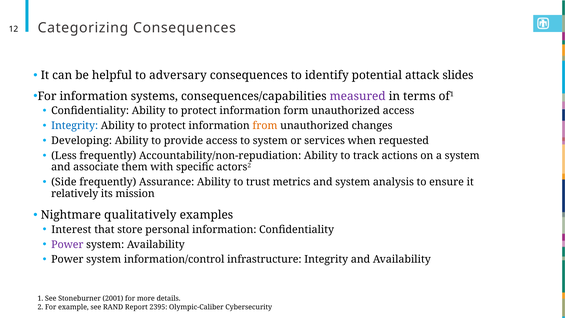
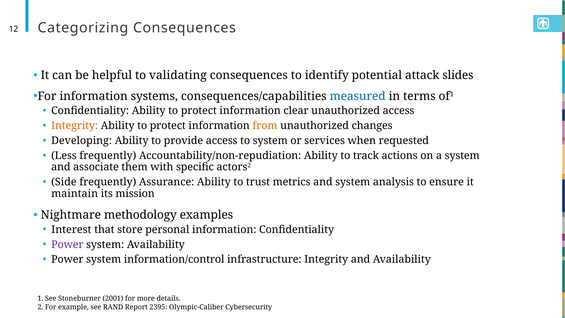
adversary: adversary -> validating
measured colour: purple -> blue
form: form -> clear
Integrity at (75, 126) colour: blue -> orange
relatively: relatively -> maintain
qualitatively: qualitatively -> methodology
